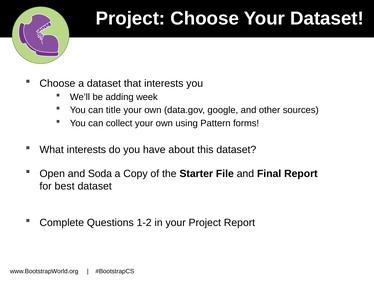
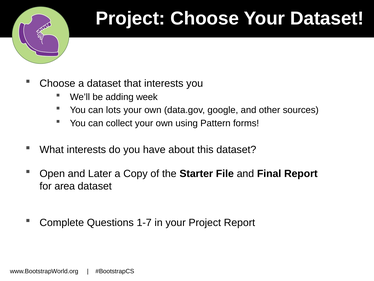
title: title -> lots
Soda: Soda -> Later
best: best -> area
1-2: 1-2 -> 1-7
